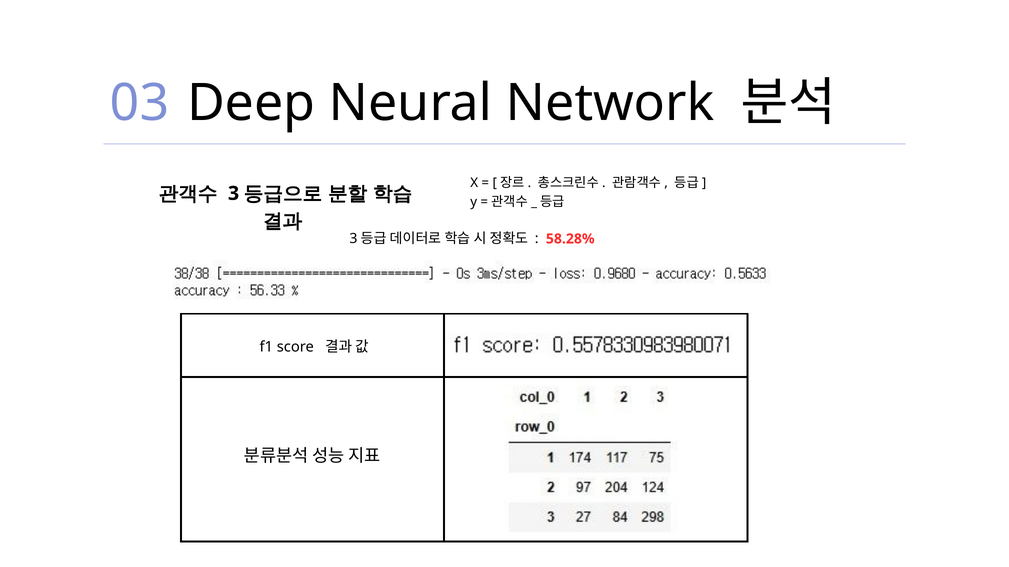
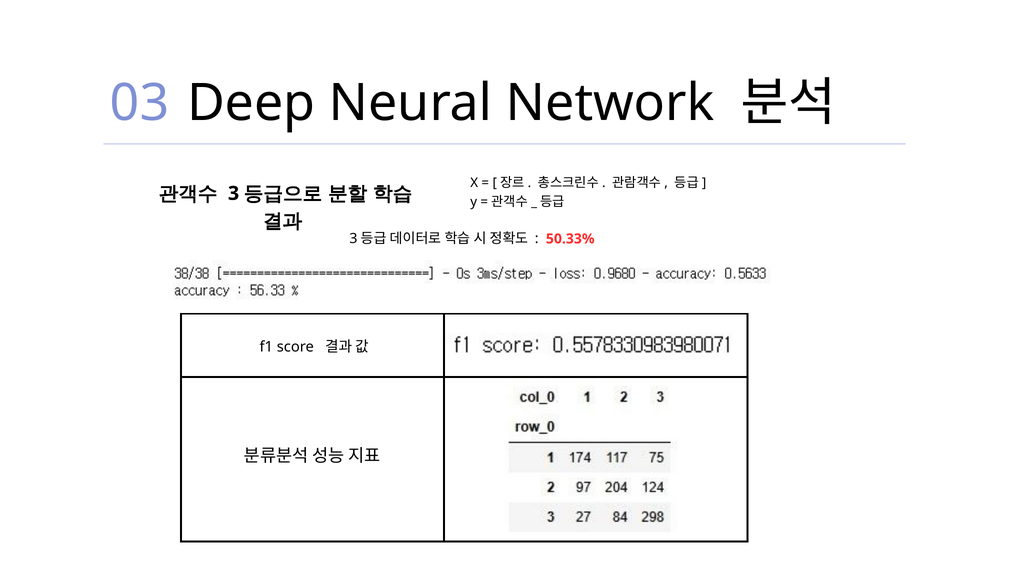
58.28%: 58.28% -> 50.33%
